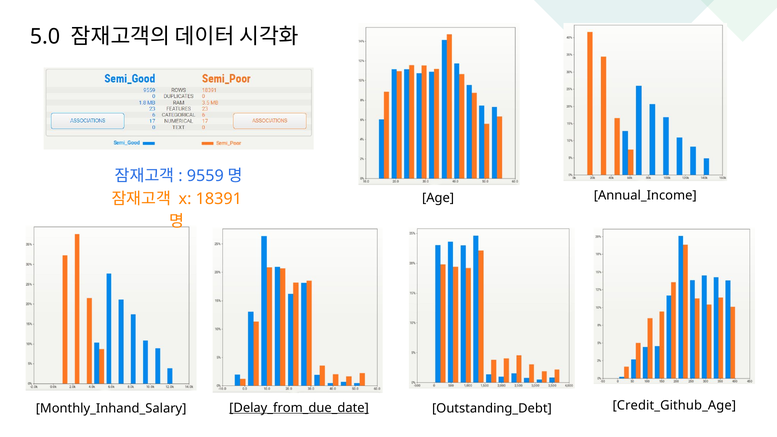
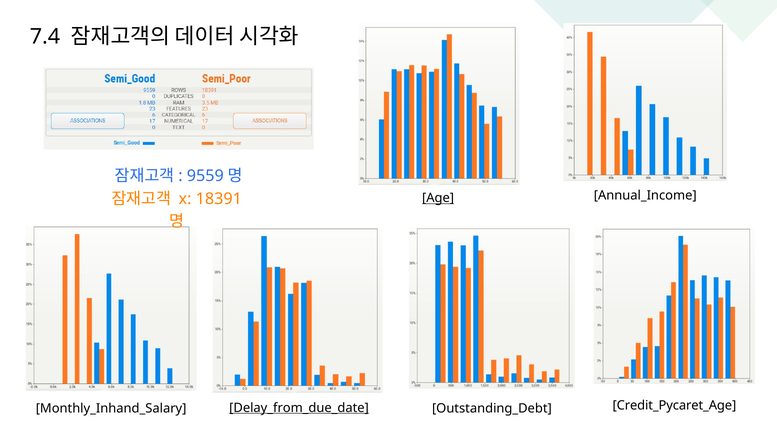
5.0: 5.0 -> 7.4
Age underline: none -> present
Credit_Github_Age: Credit_Github_Age -> Credit_Pycaret_Age
